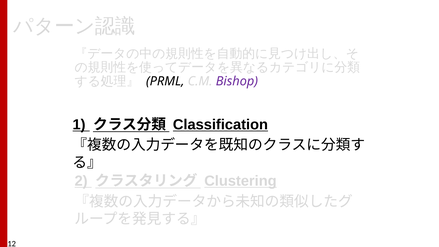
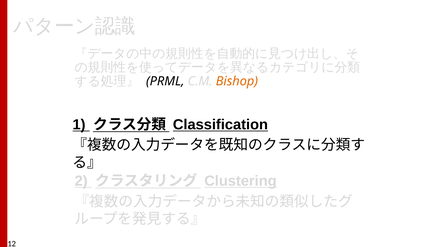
Bishop colour: purple -> orange
